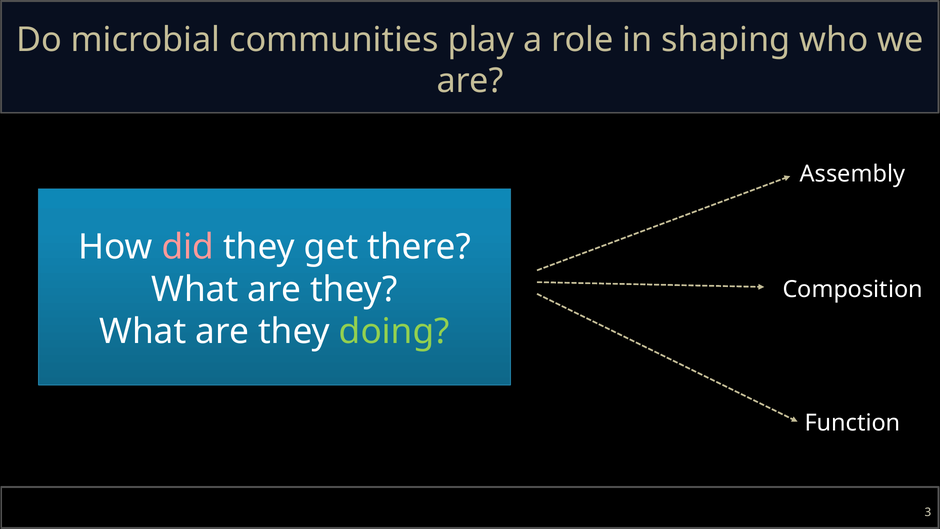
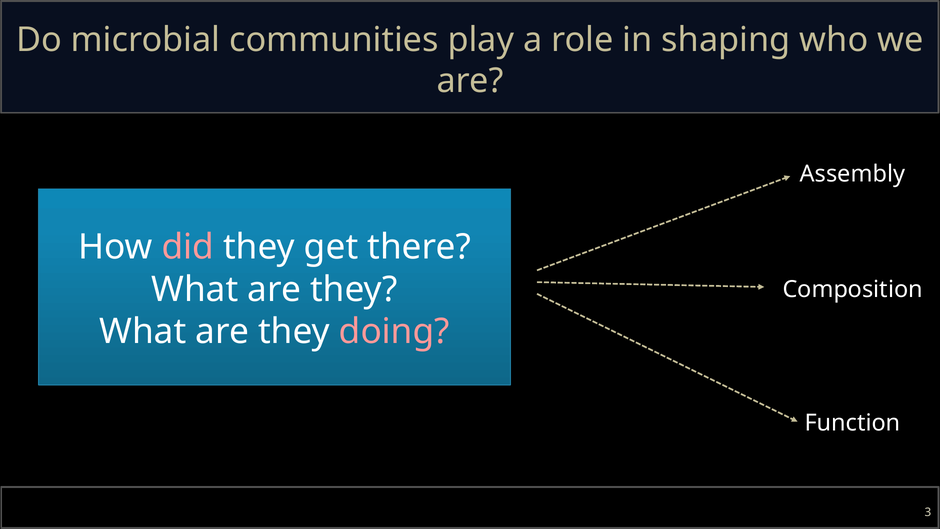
doing colour: light green -> pink
